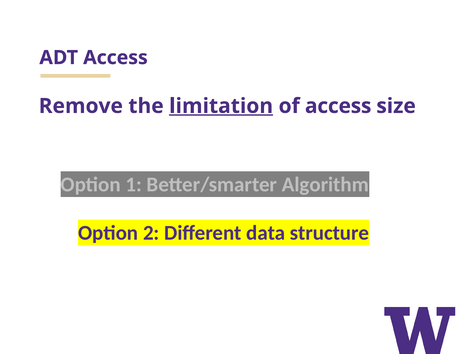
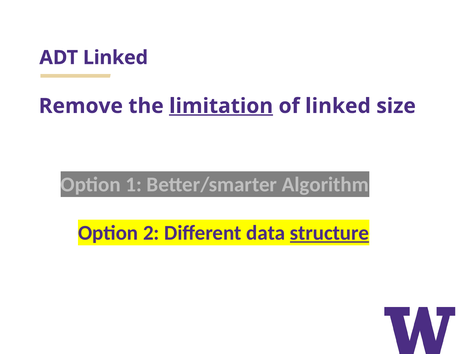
ADT Access: Access -> Linked
of access: access -> linked
structure underline: none -> present
